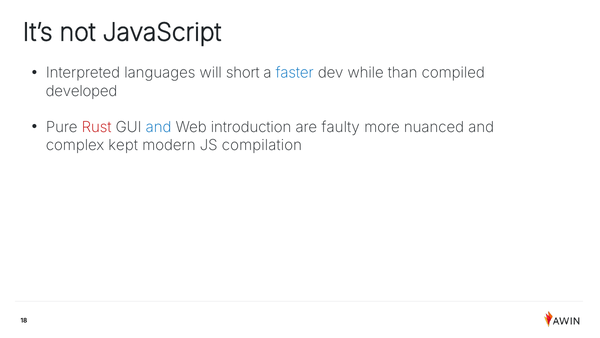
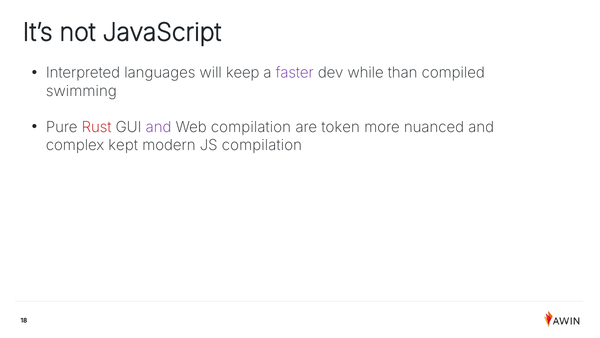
short: short -> keep
faster colour: blue -> purple
developed: developed -> swimming
and at (159, 127) colour: blue -> purple
Web introduction: introduction -> compilation
faulty: faulty -> token
